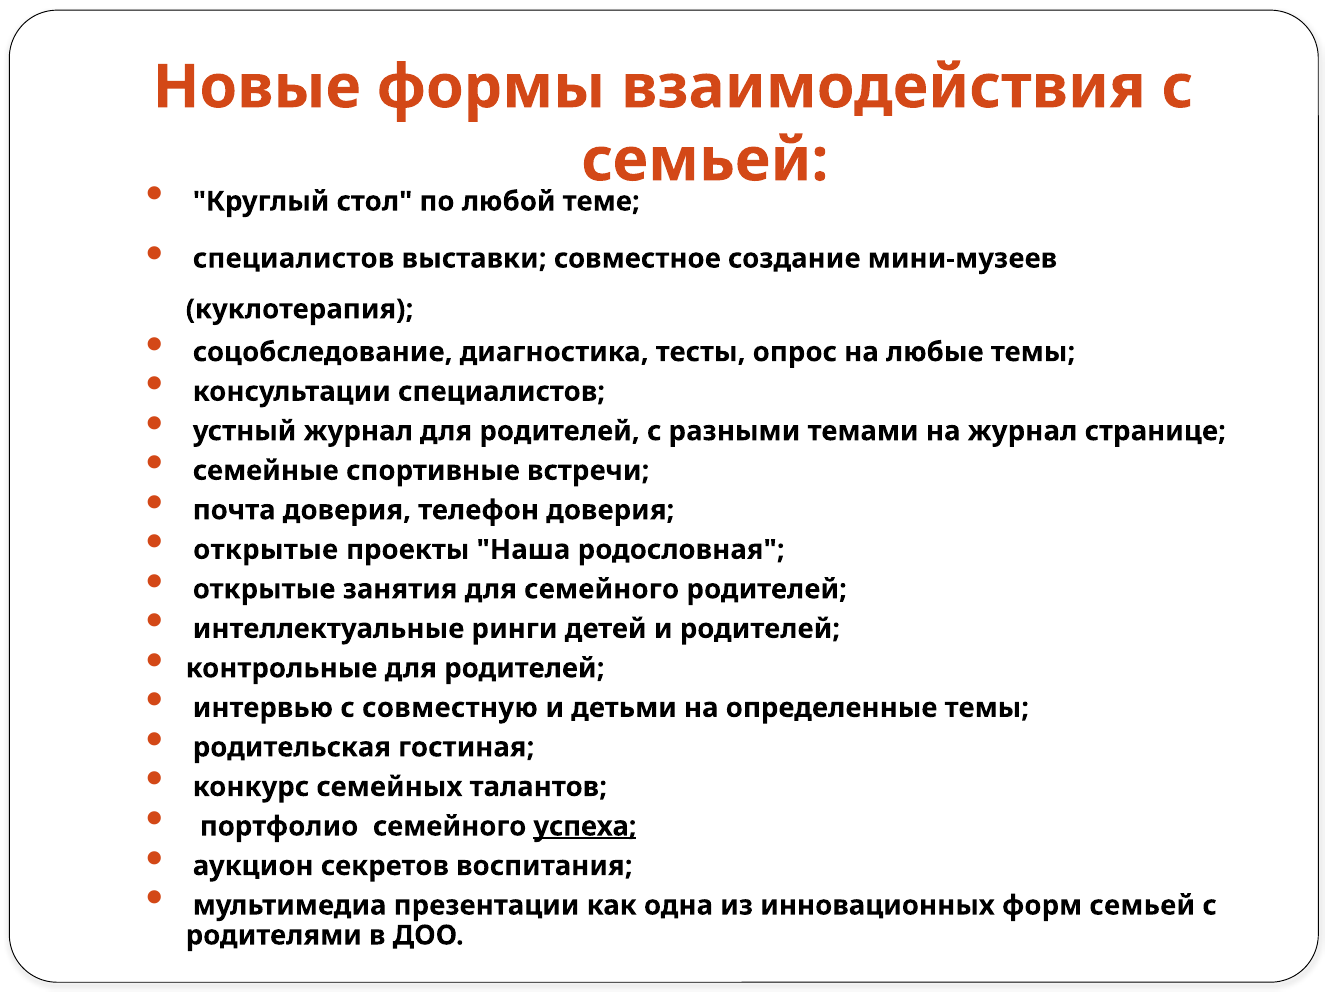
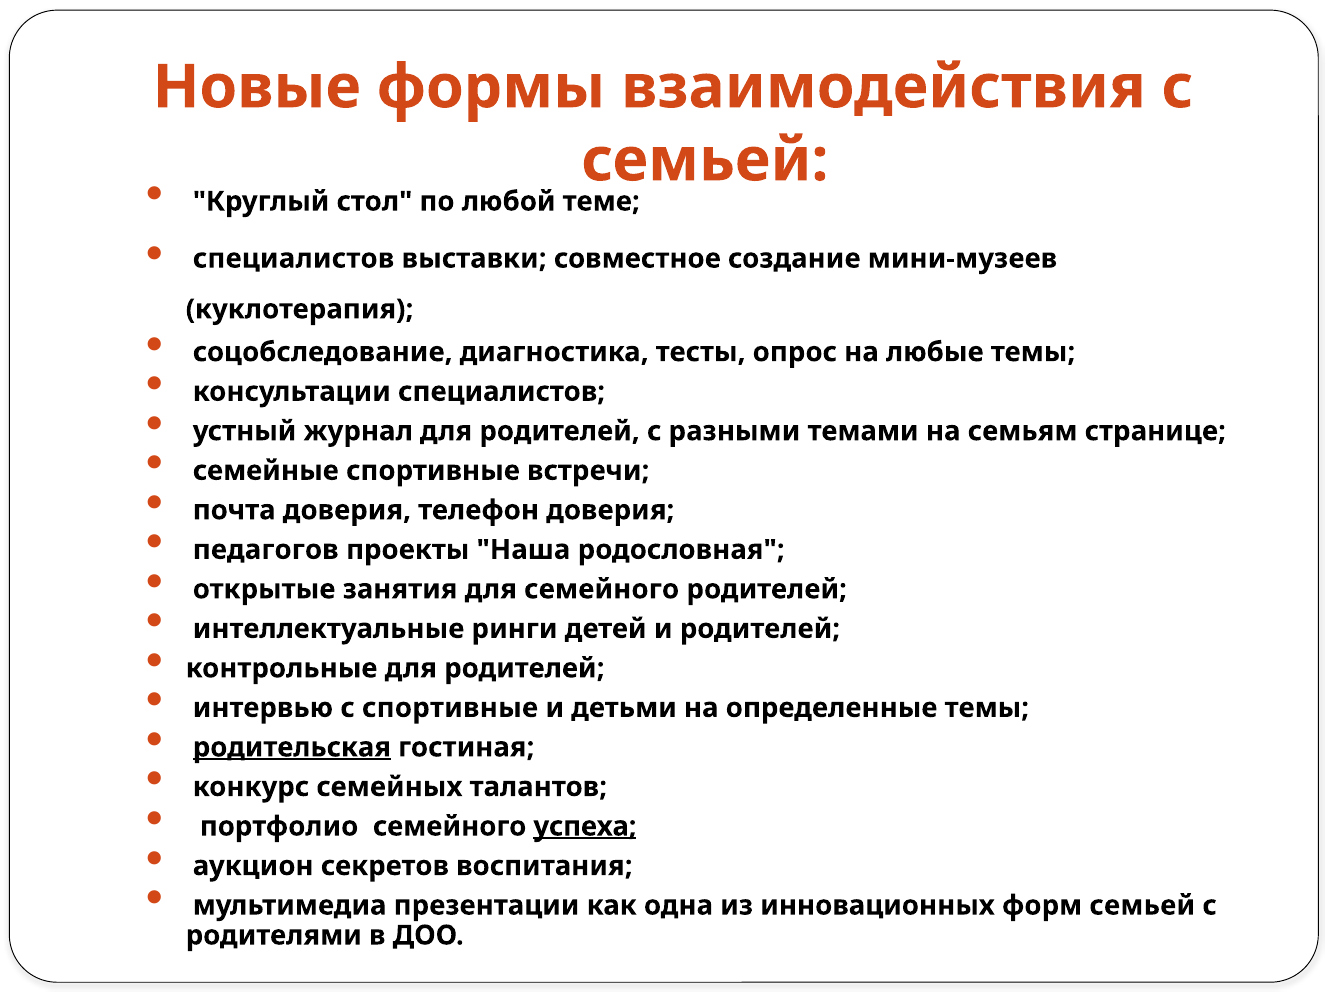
на журнал: журнал -> семьям
открытые at (266, 550): открытые -> педагогов
с совместную: совместную -> спортивные
родительская underline: none -> present
